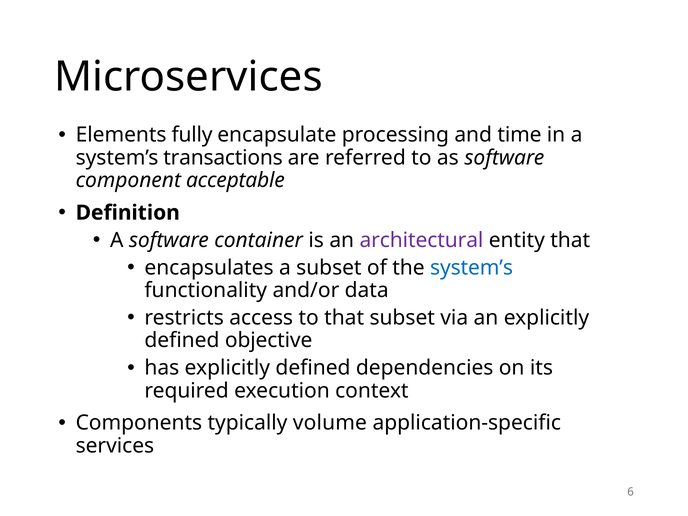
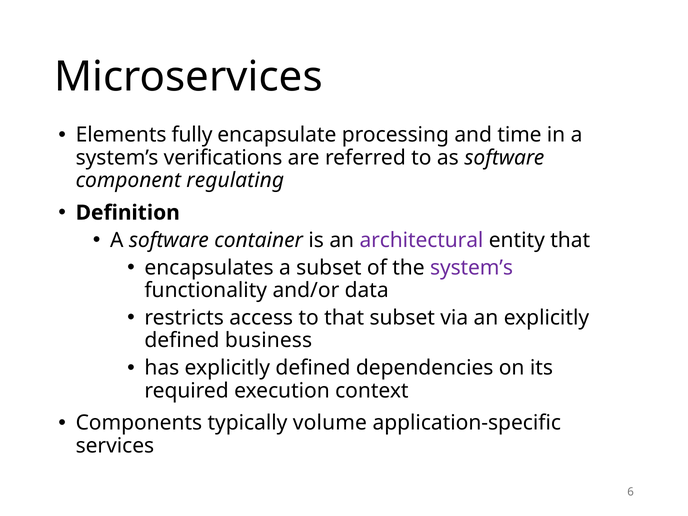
transactions: transactions -> verifications
acceptable: acceptable -> regulating
system’s at (472, 268) colour: blue -> purple
objective: objective -> business
